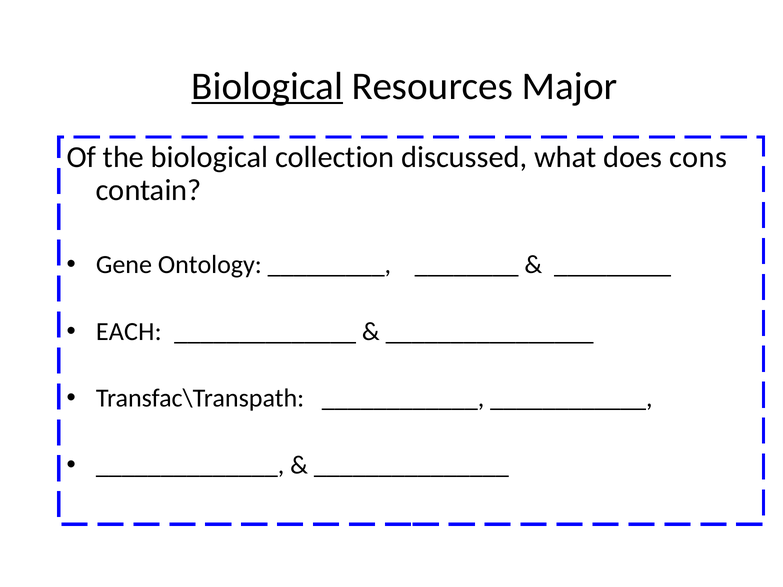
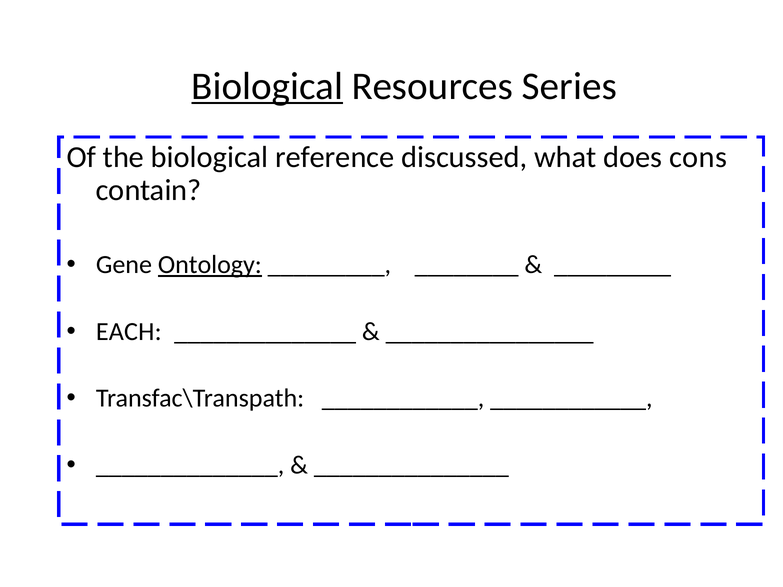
Major: Major -> Series
collection: collection -> reference
Ontology underline: none -> present
